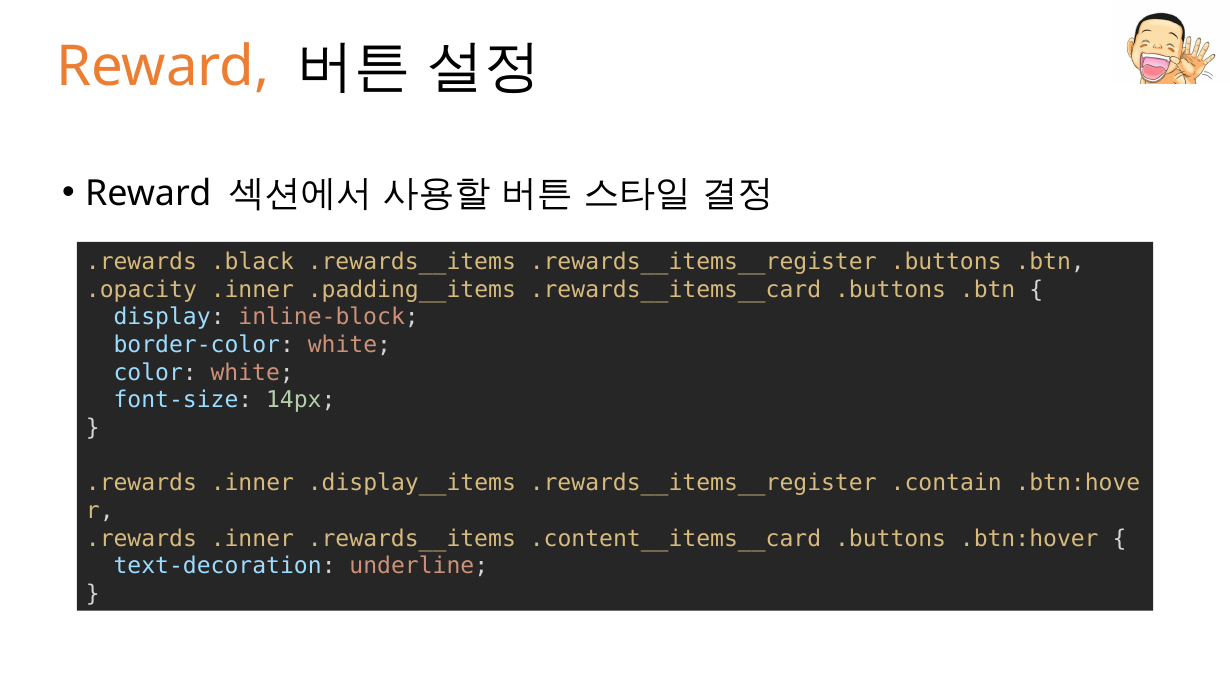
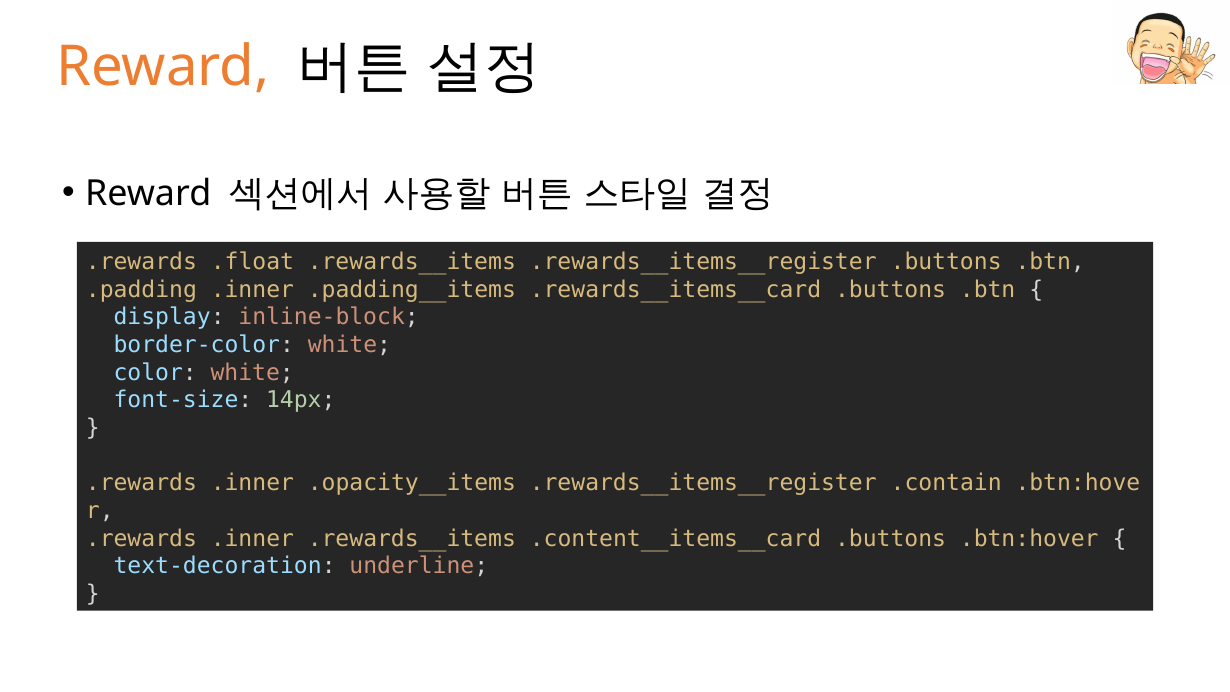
.black: .black -> .float
.opacity: .opacity -> .padding
.display__items: .display__items -> .opacity__items
